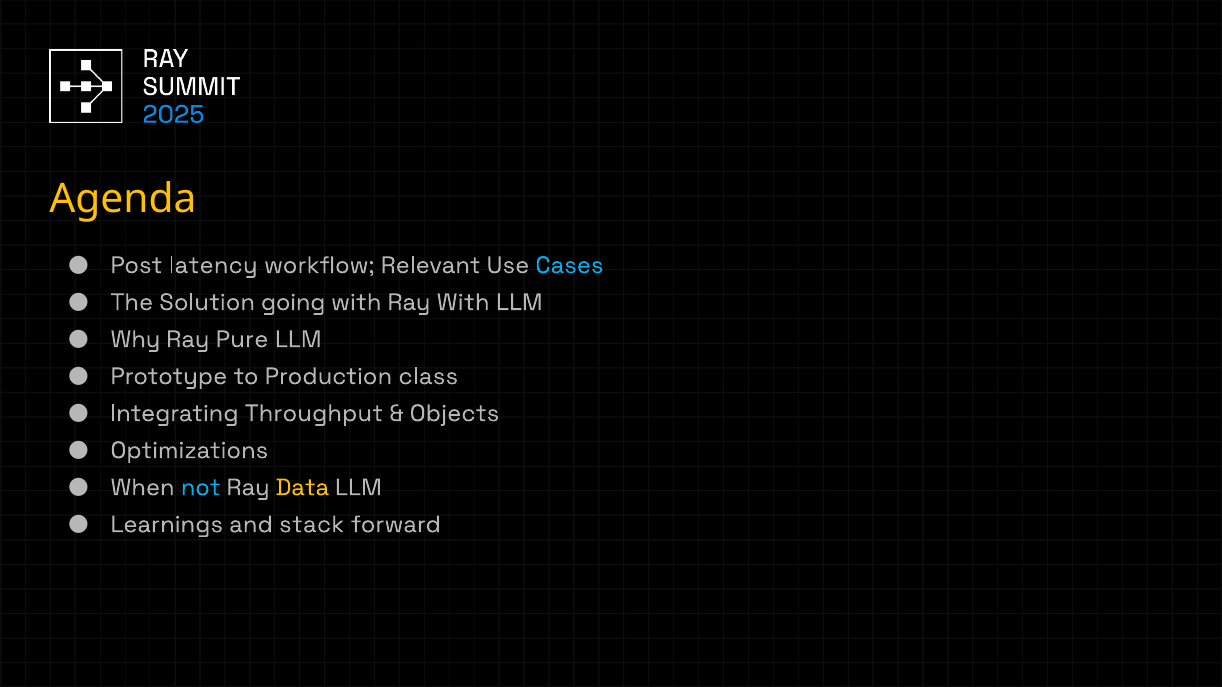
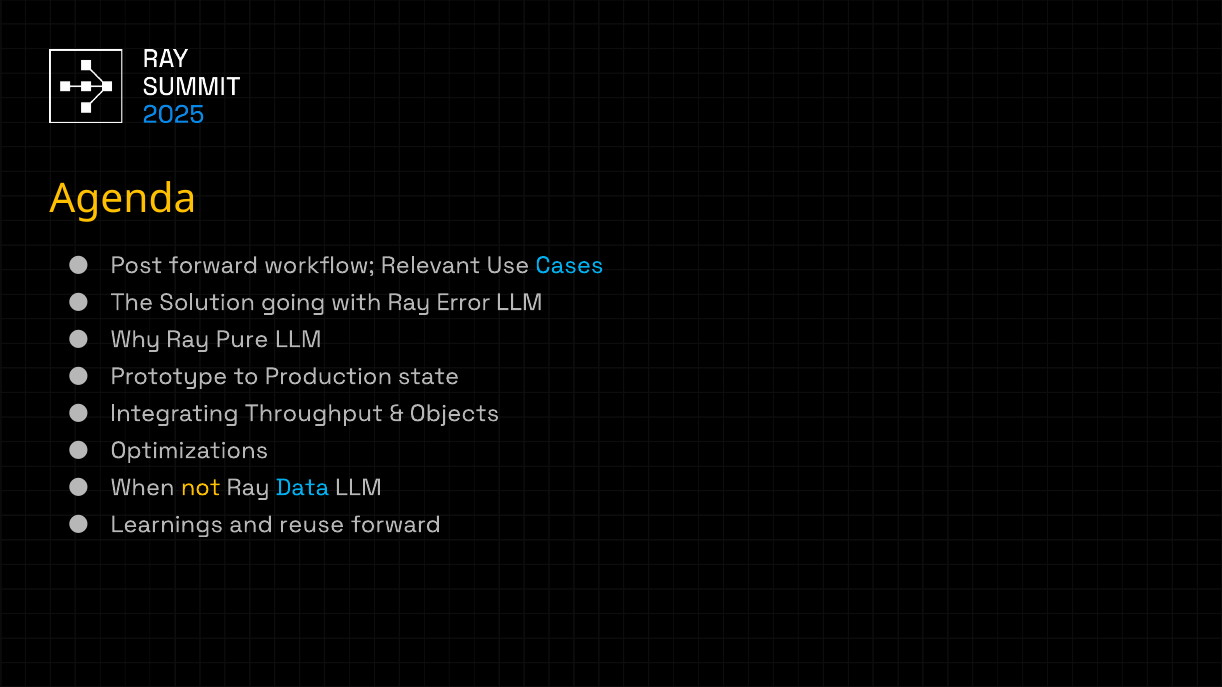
Post latency: latency -> forward
Ray With: With -> Error
class: class -> state
not colour: light blue -> yellow
Data colour: yellow -> light blue
stack: stack -> reuse
